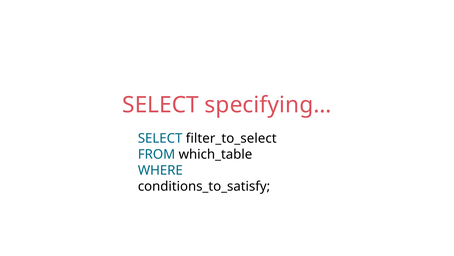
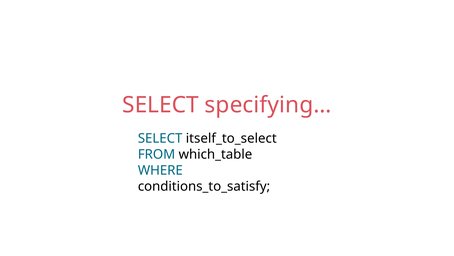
filter_to_select: filter_to_select -> itself_to_select
